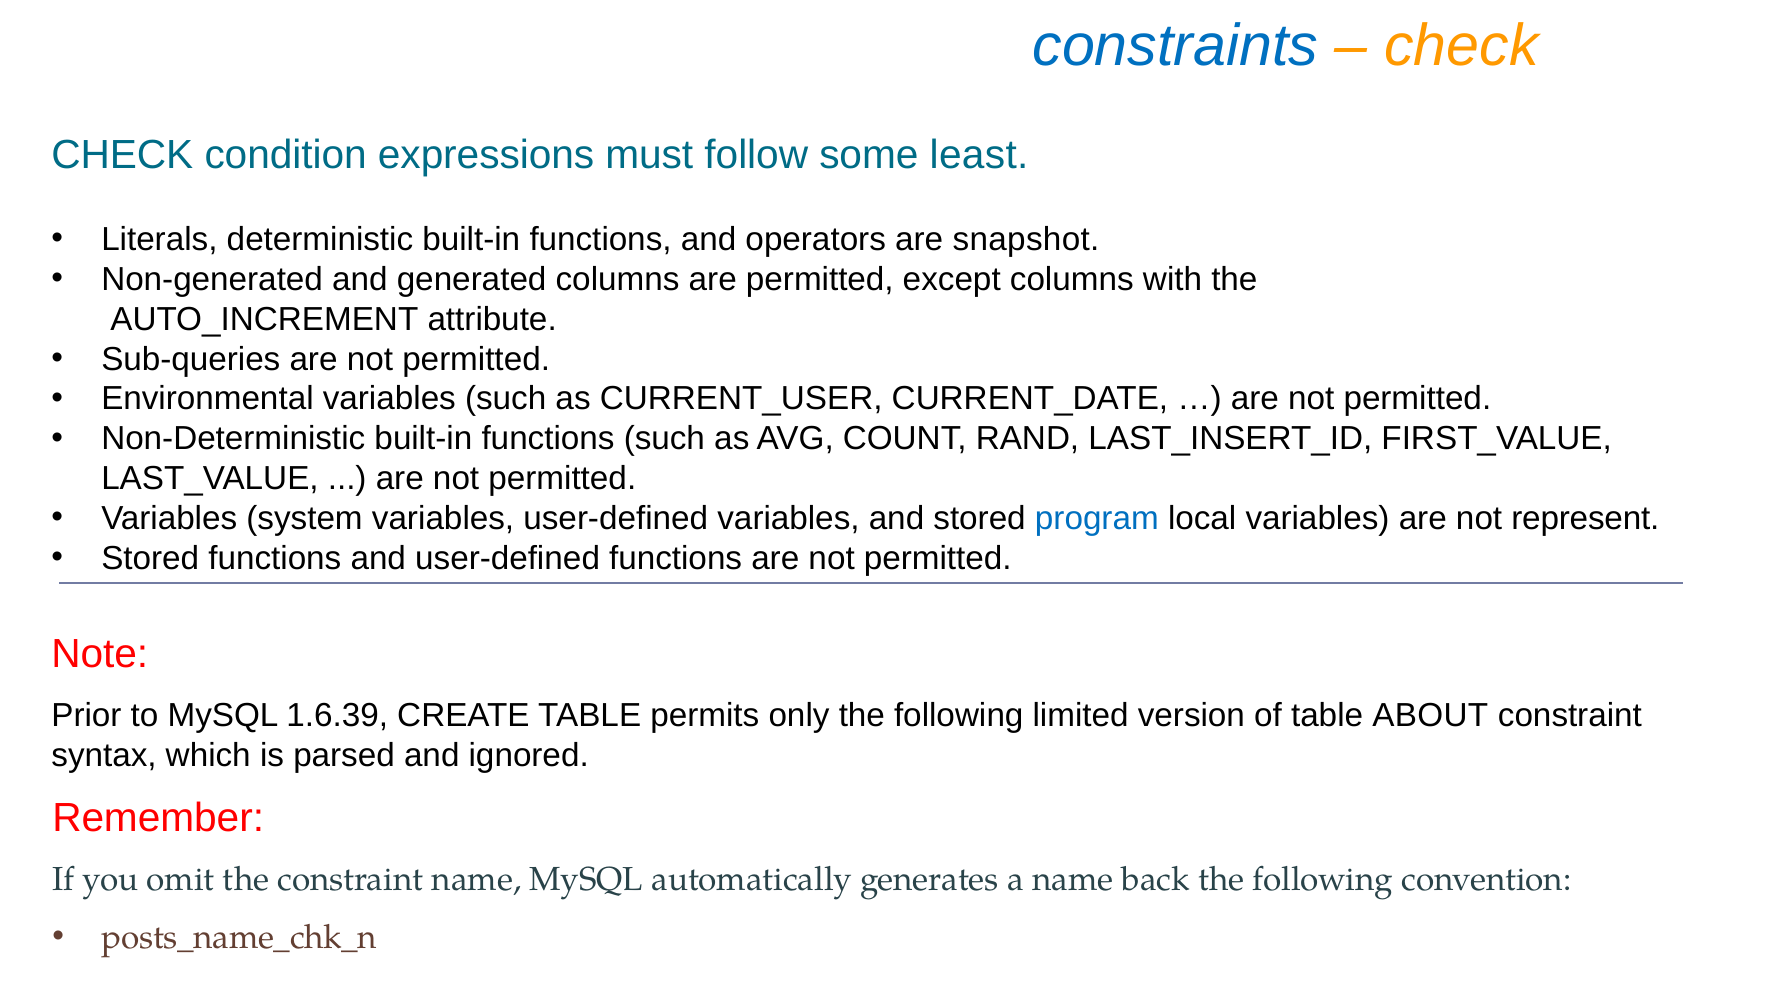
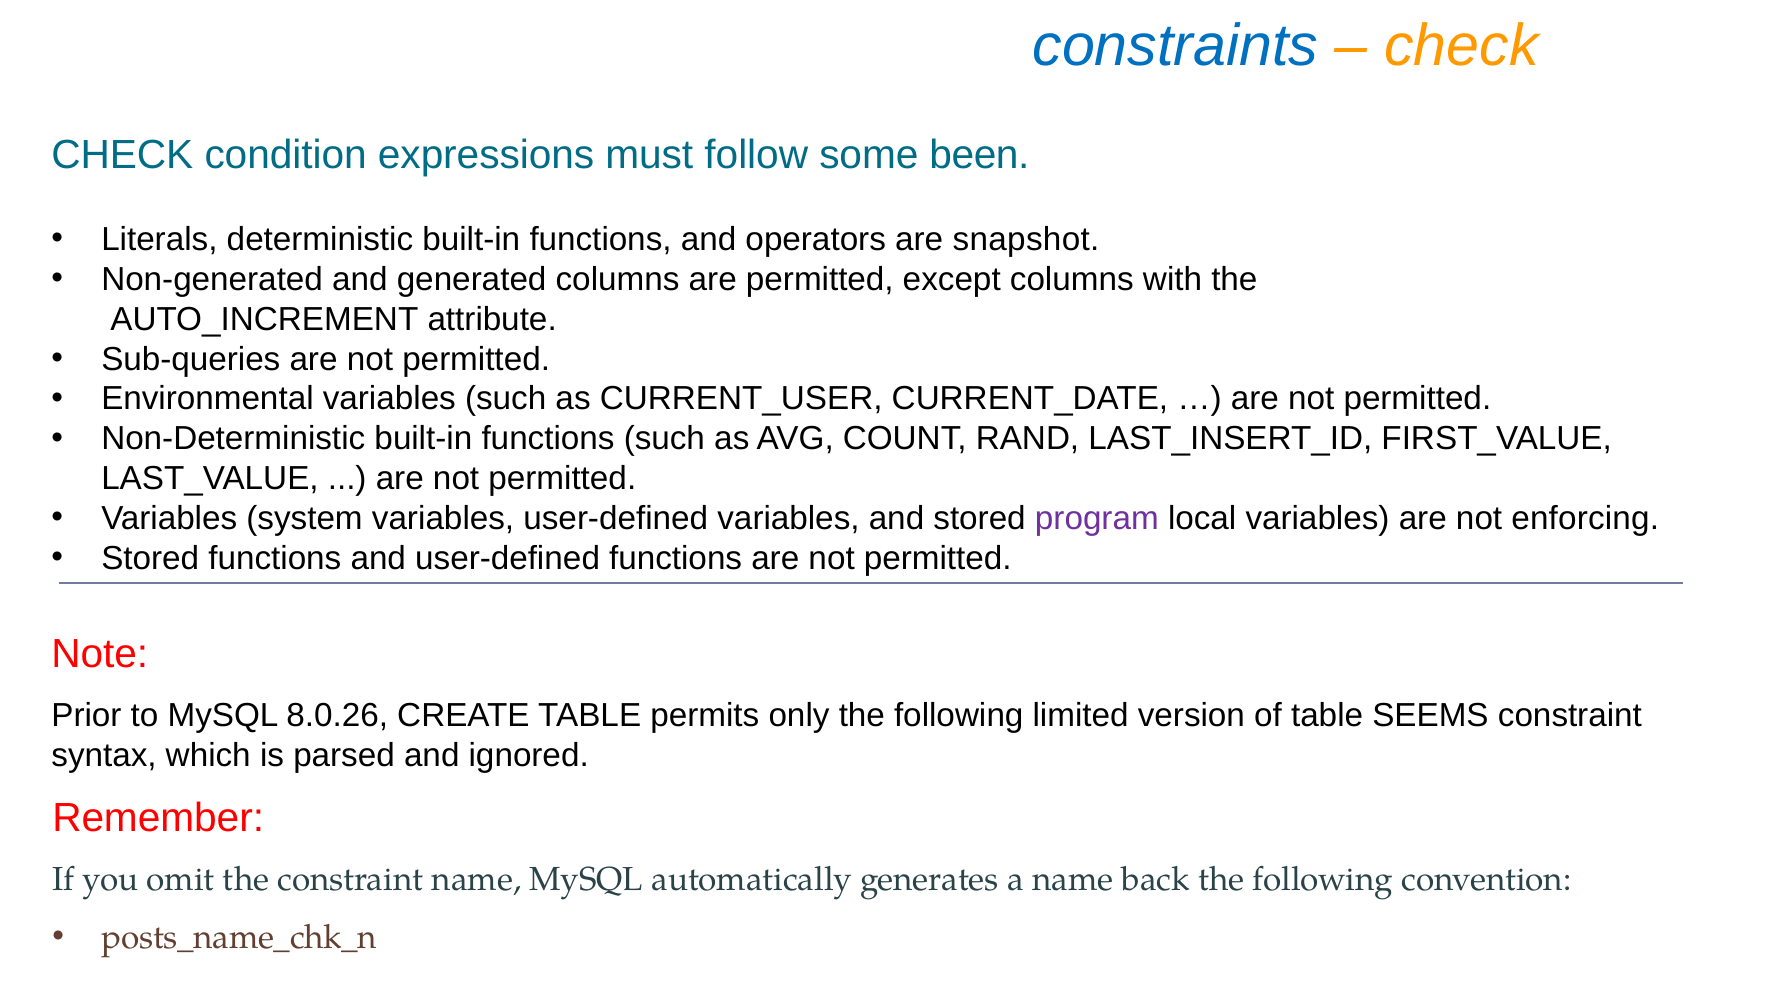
least: least -> been
program colour: blue -> purple
represent: represent -> enforcing
1.6.39: 1.6.39 -> 8.0.26
ABOUT: ABOUT -> SEEMS
